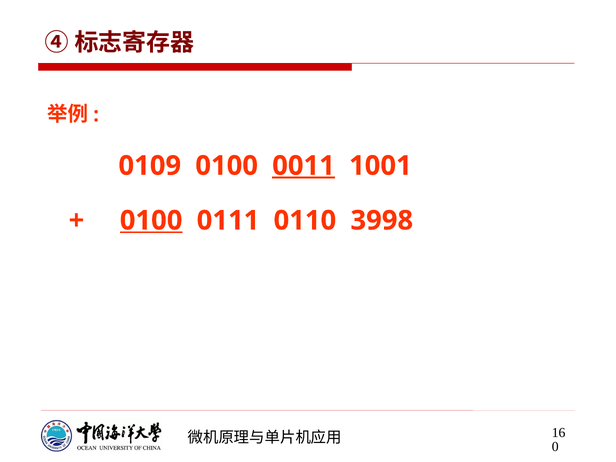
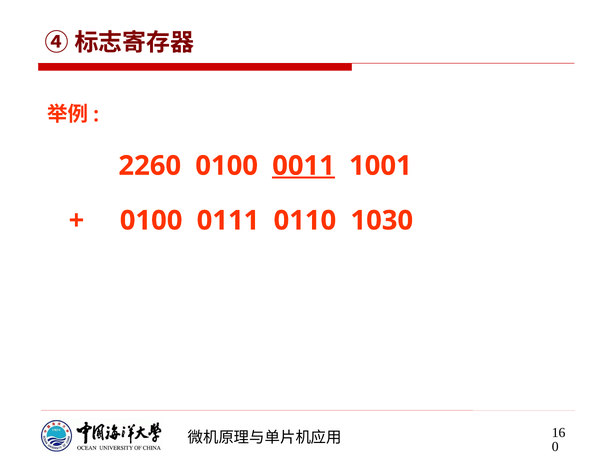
0109: 0109 -> 2260
0100 at (151, 221) underline: present -> none
3998: 3998 -> 1030
